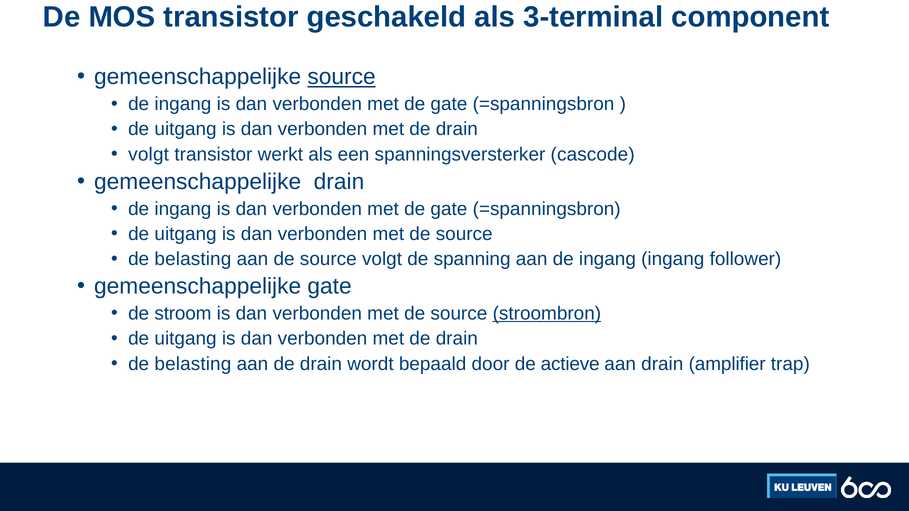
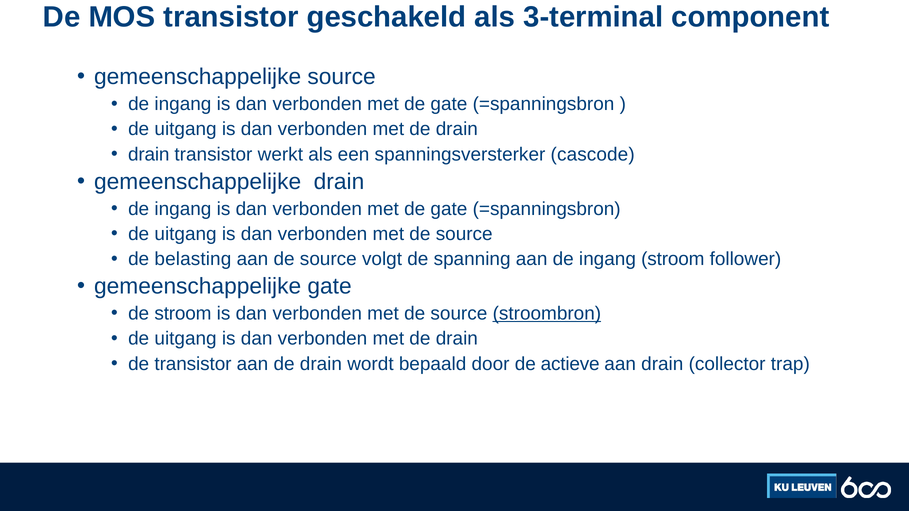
source at (342, 77) underline: present -> none
volgt at (149, 154): volgt -> drain
ingang ingang: ingang -> stroom
belasting at (193, 364): belasting -> transistor
amplifier: amplifier -> collector
